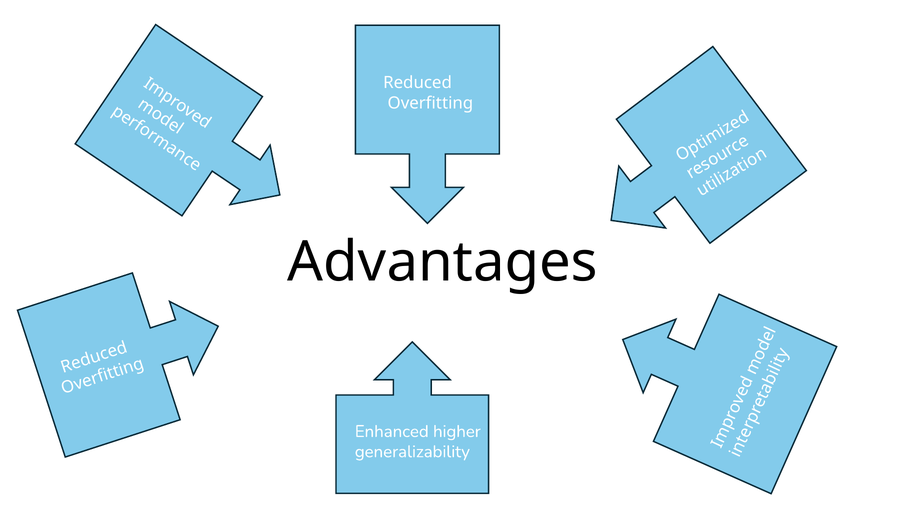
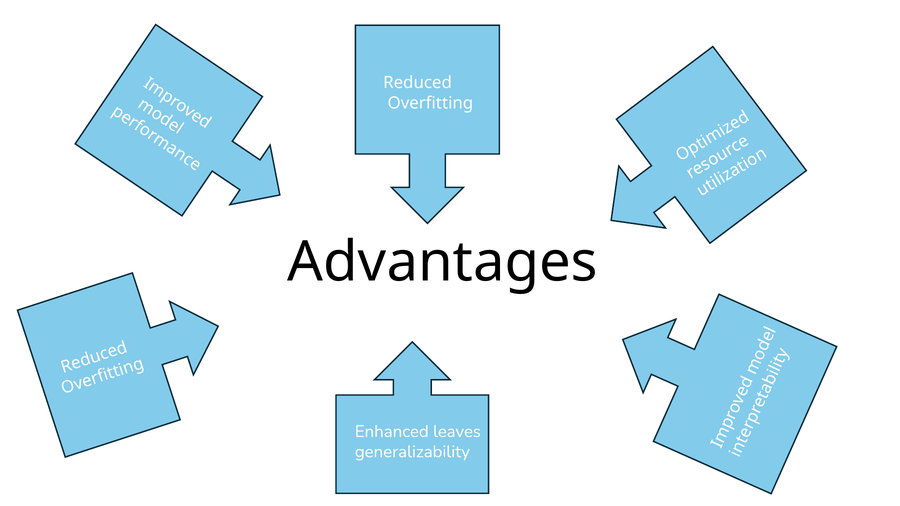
higher: higher -> leaves
